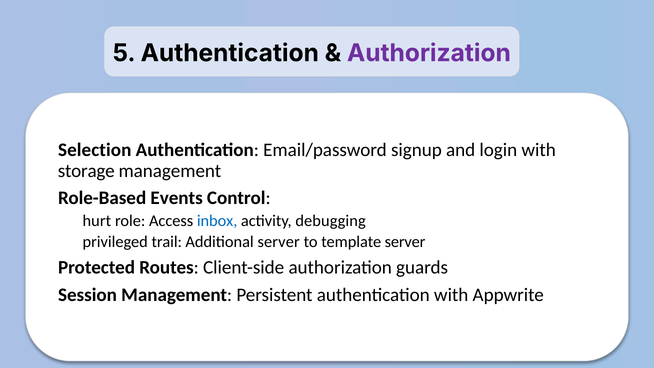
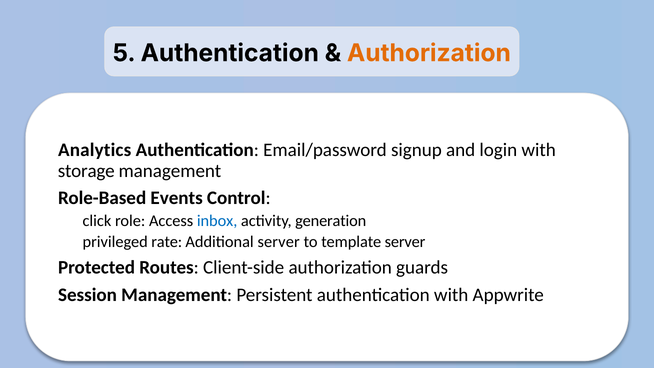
Authorization at (429, 53) colour: purple -> orange
Selection: Selection -> Analytics
hurt: hurt -> click
debugging: debugging -> generation
trail: trail -> rate
